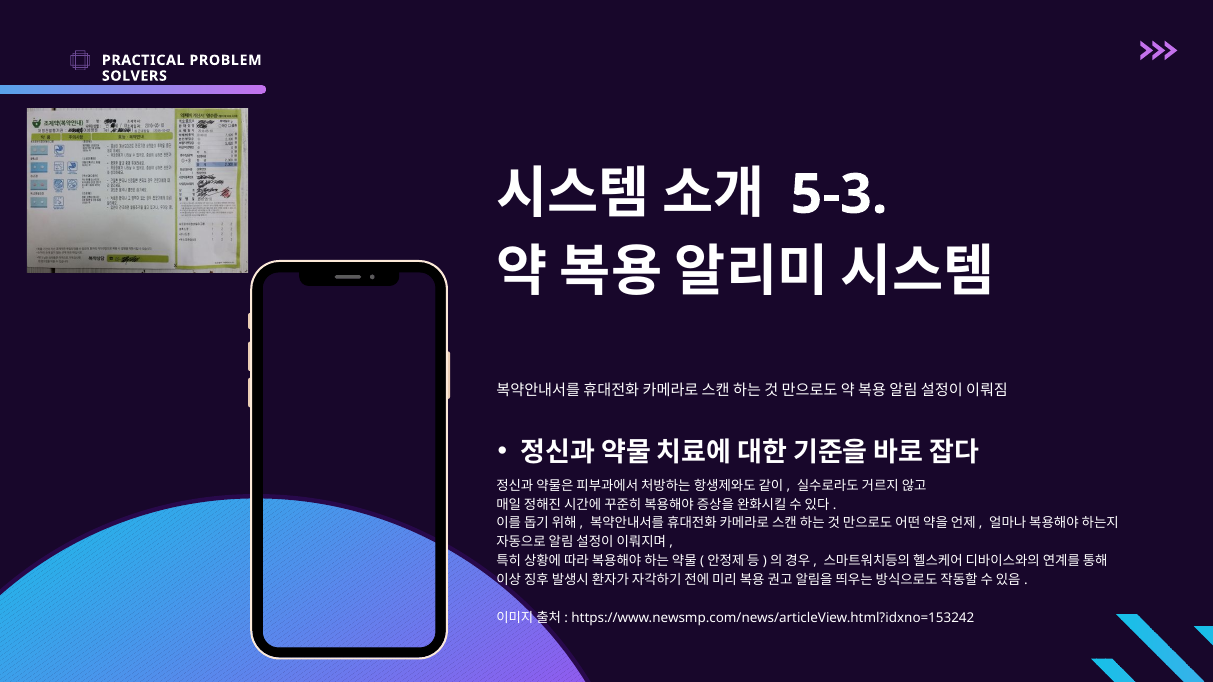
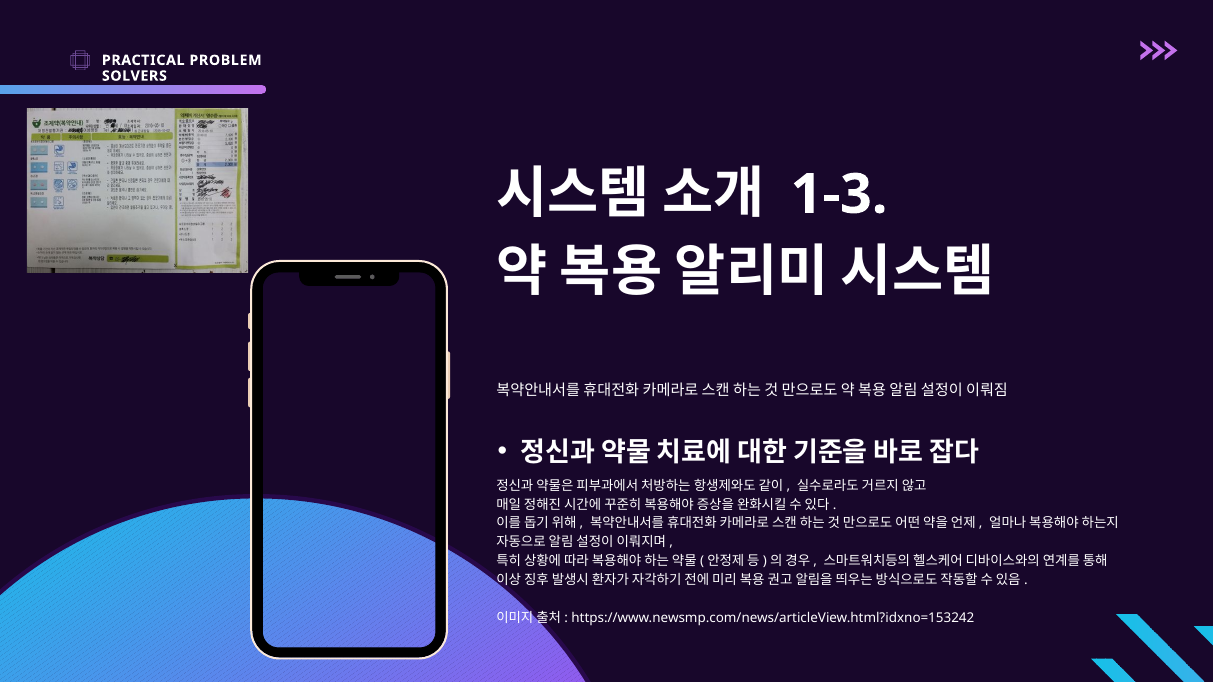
5-3: 5-3 -> 1-3
